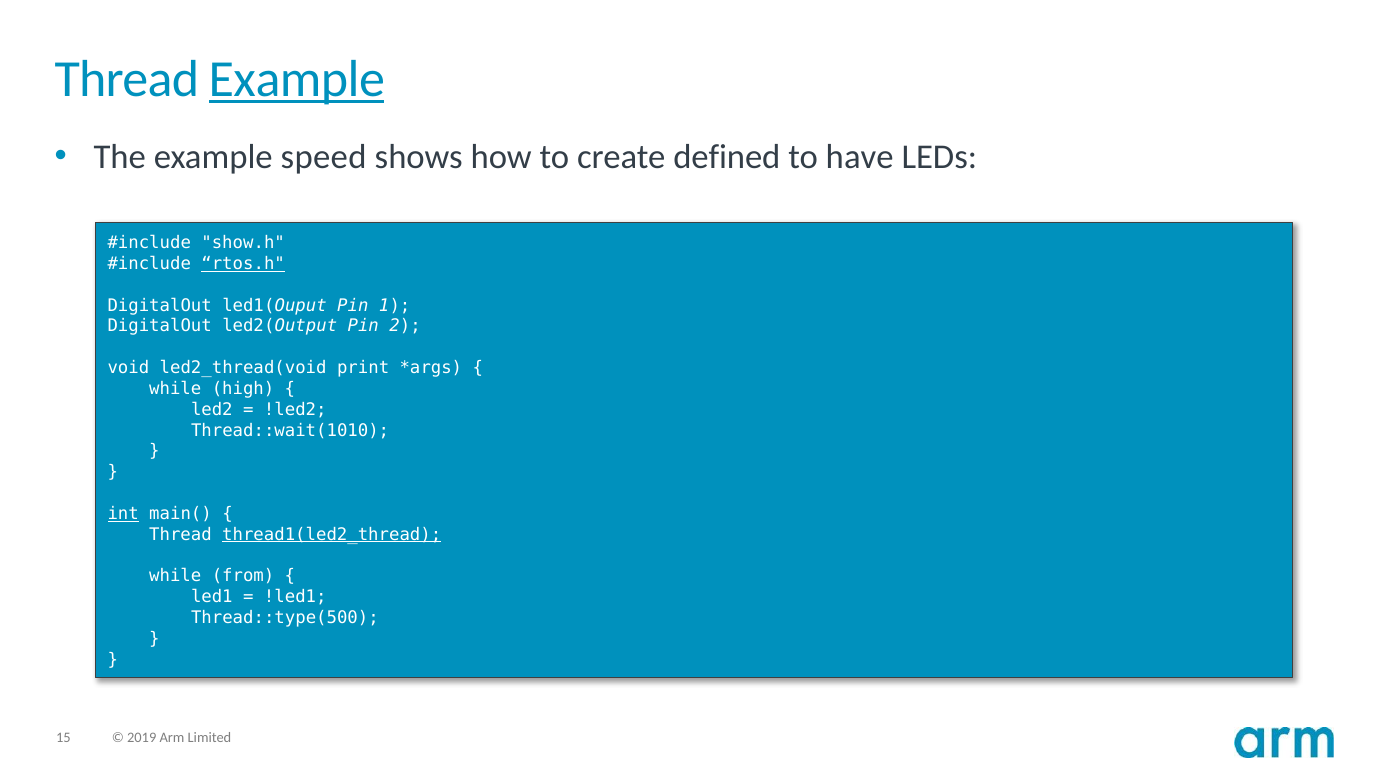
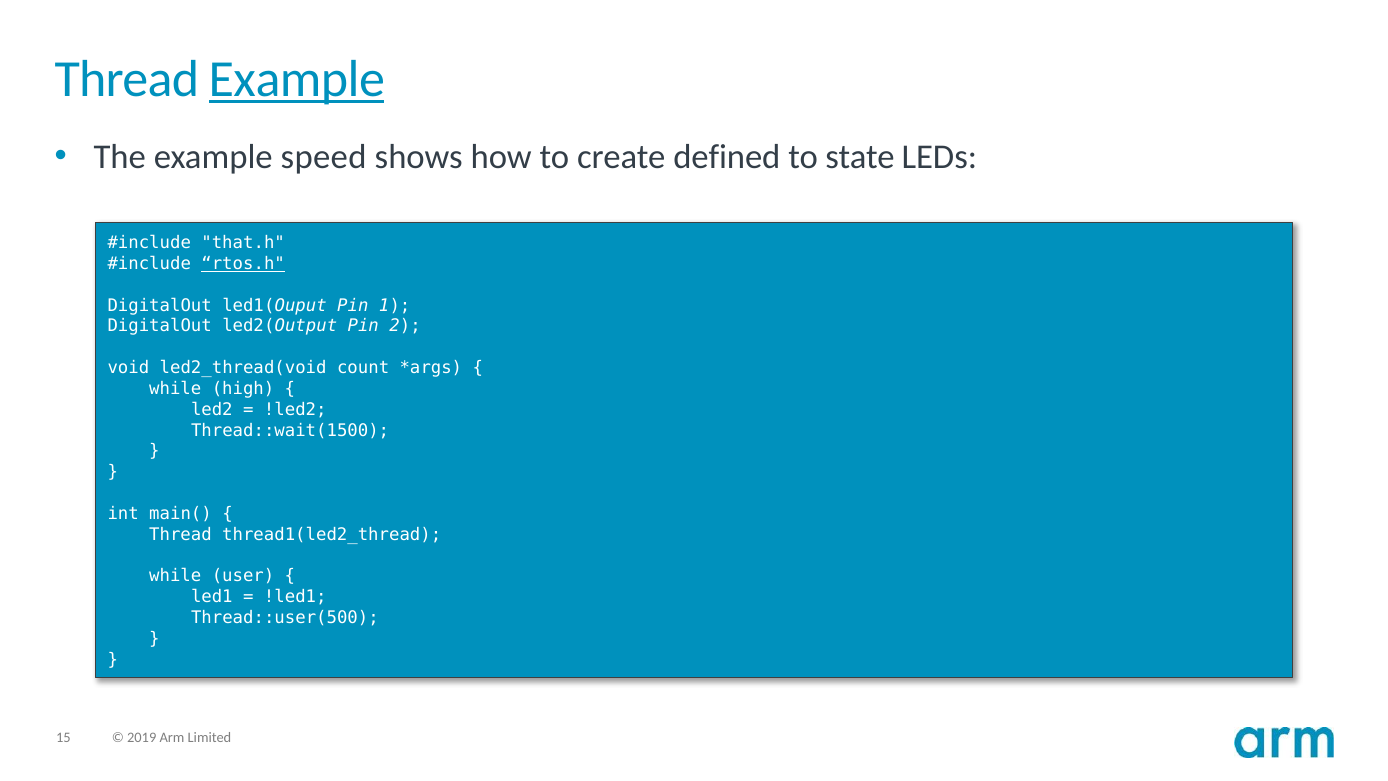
have: have -> state
show.h: show.h -> that.h
print: print -> count
Thread::wait(1010: Thread::wait(1010 -> Thread::wait(1500
int underline: present -> none
thread1(led2_thread underline: present -> none
from: from -> user
Thread::type(500: Thread::type(500 -> Thread::user(500
